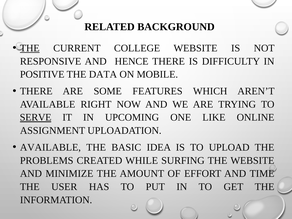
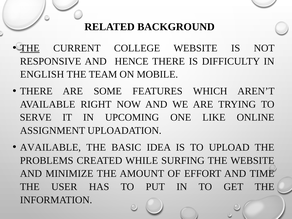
POSITIVE: POSITIVE -> ENGLISH
DATA: DATA -> TEAM
SERVE underline: present -> none
